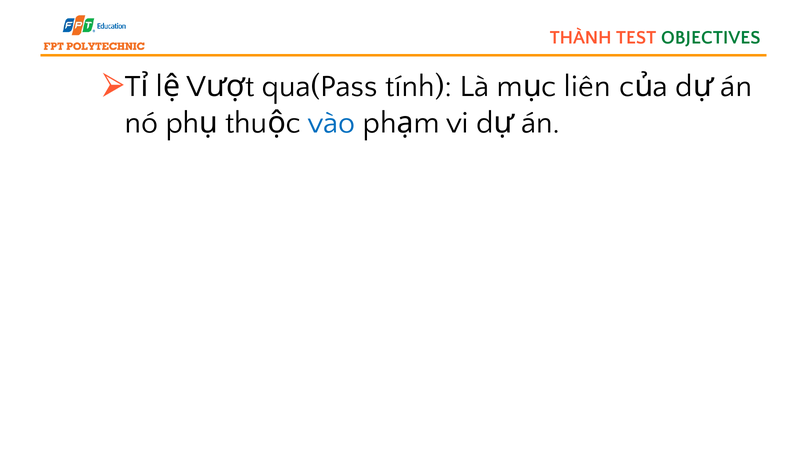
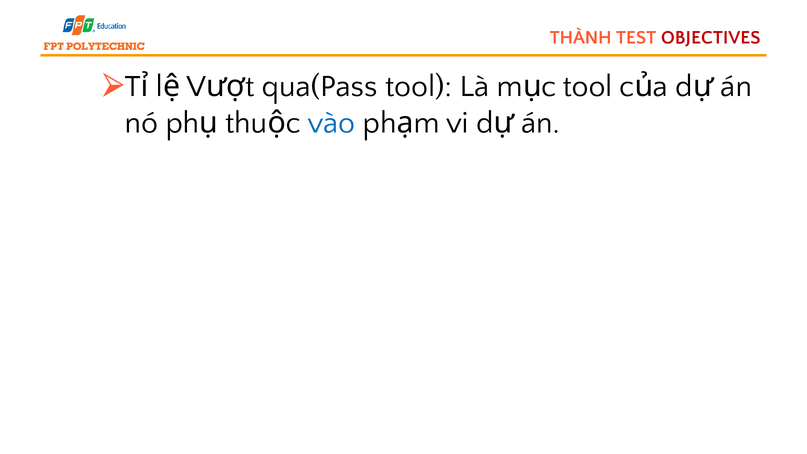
OBJECTIVES colour: green -> red
qua(Pass tính: tính -> tool
liên at (587, 86): liên -> tool
